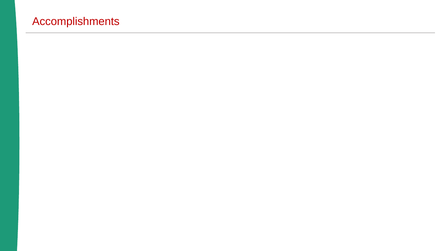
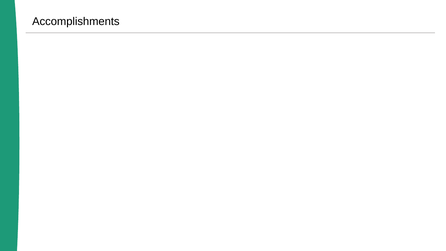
Accomplishments colour: red -> black
